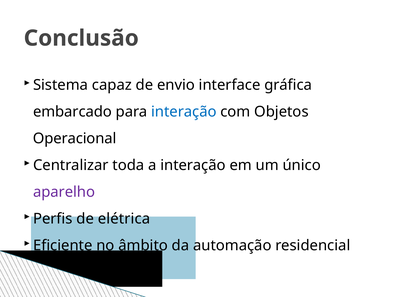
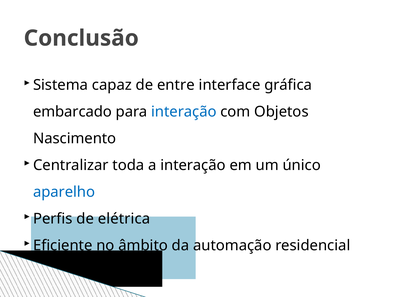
envio: envio -> entre
Operacional: Operacional -> Nascimento
aparelho colour: purple -> blue
